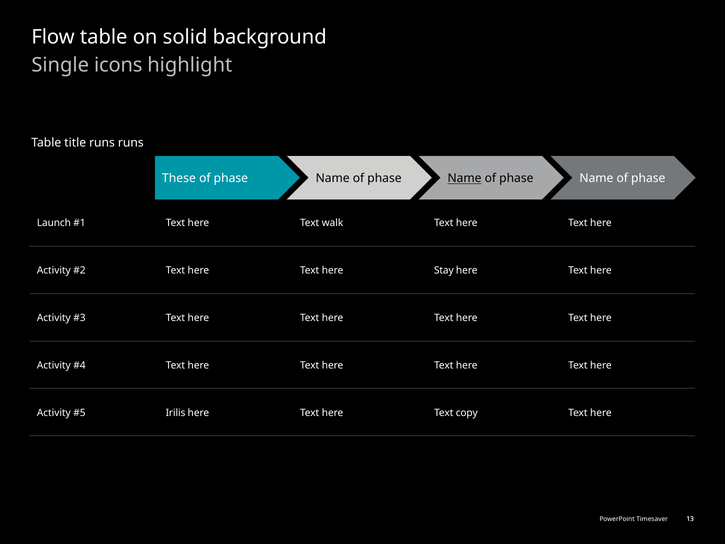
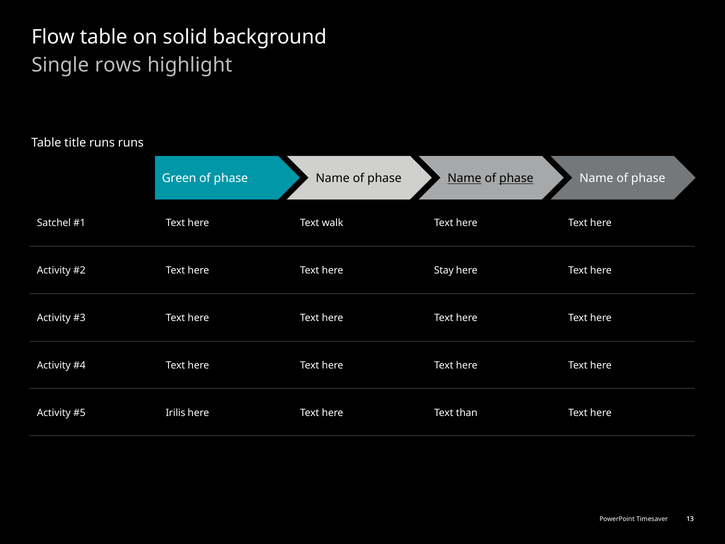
icons: icons -> rows
These: These -> Green
phase at (516, 178) underline: none -> present
Launch: Launch -> Satchel
copy: copy -> than
